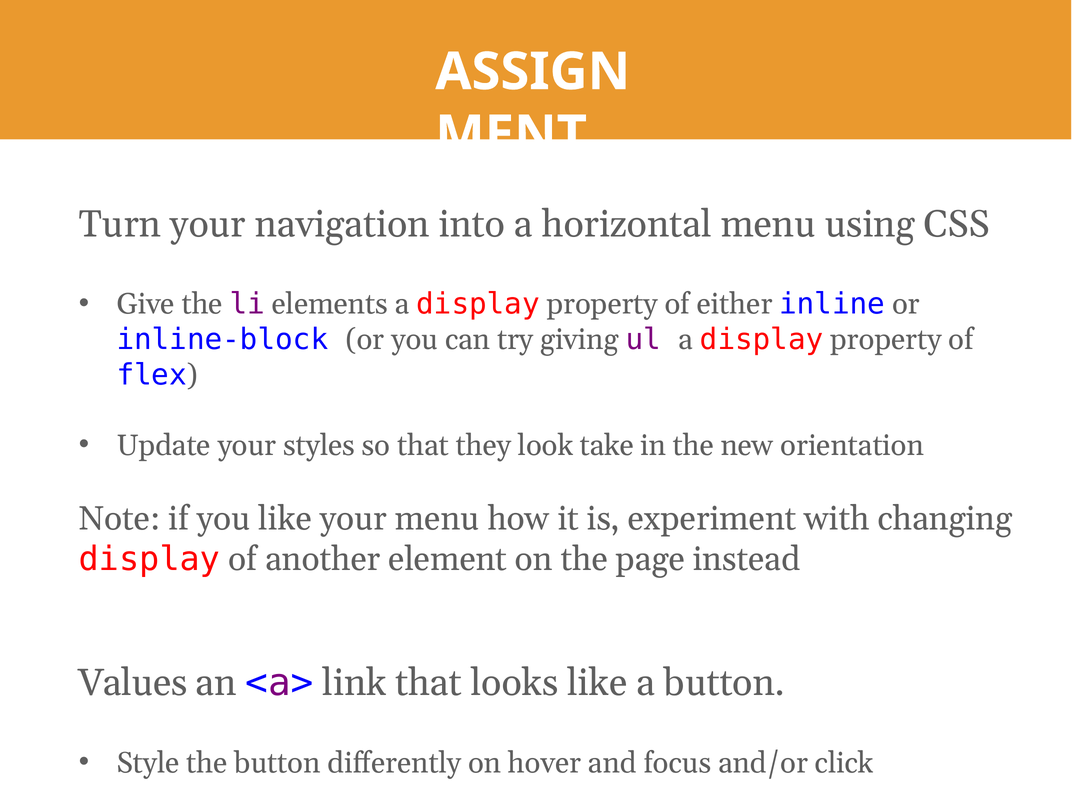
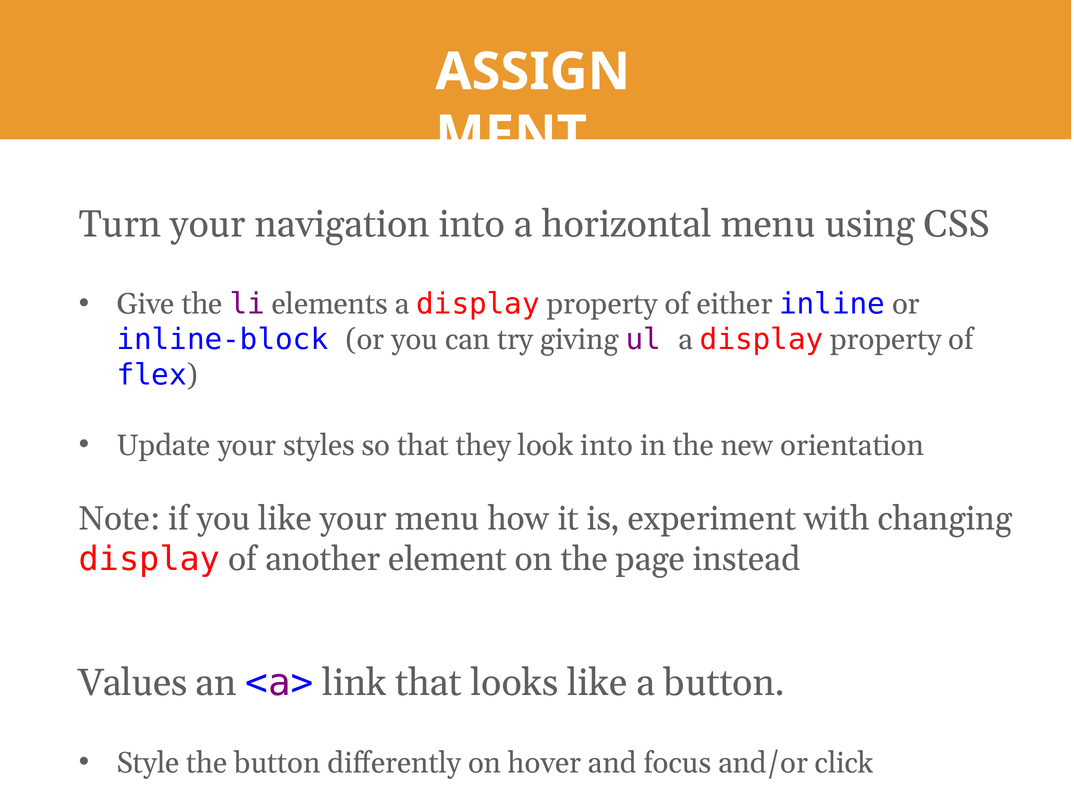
look take: take -> into
